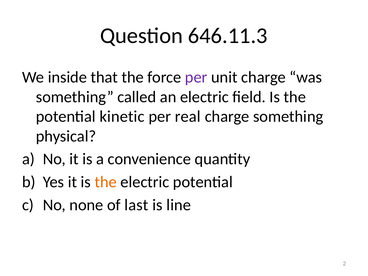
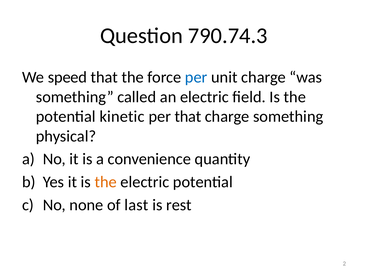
646.11.3: 646.11.3 -> 790.74.3
inside: inside -> speed
per at (196, 77) colour: purple -> blue
per real: real -> that
line: line -> rest
